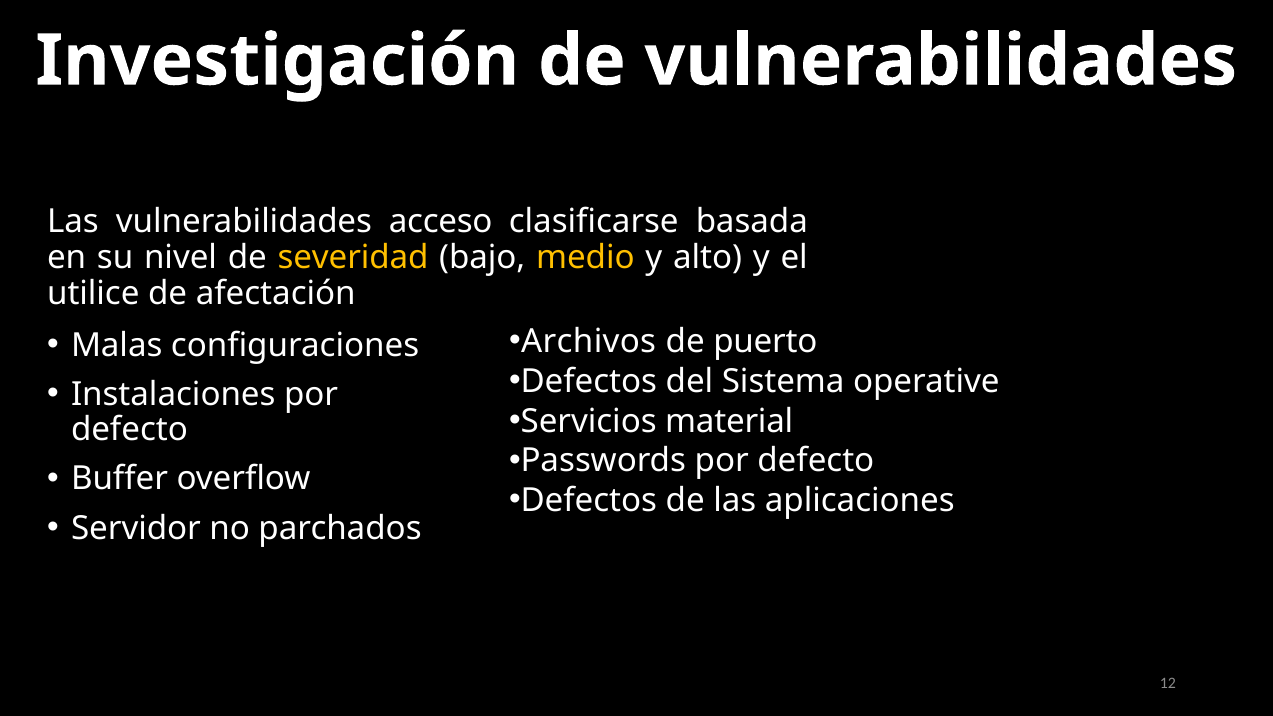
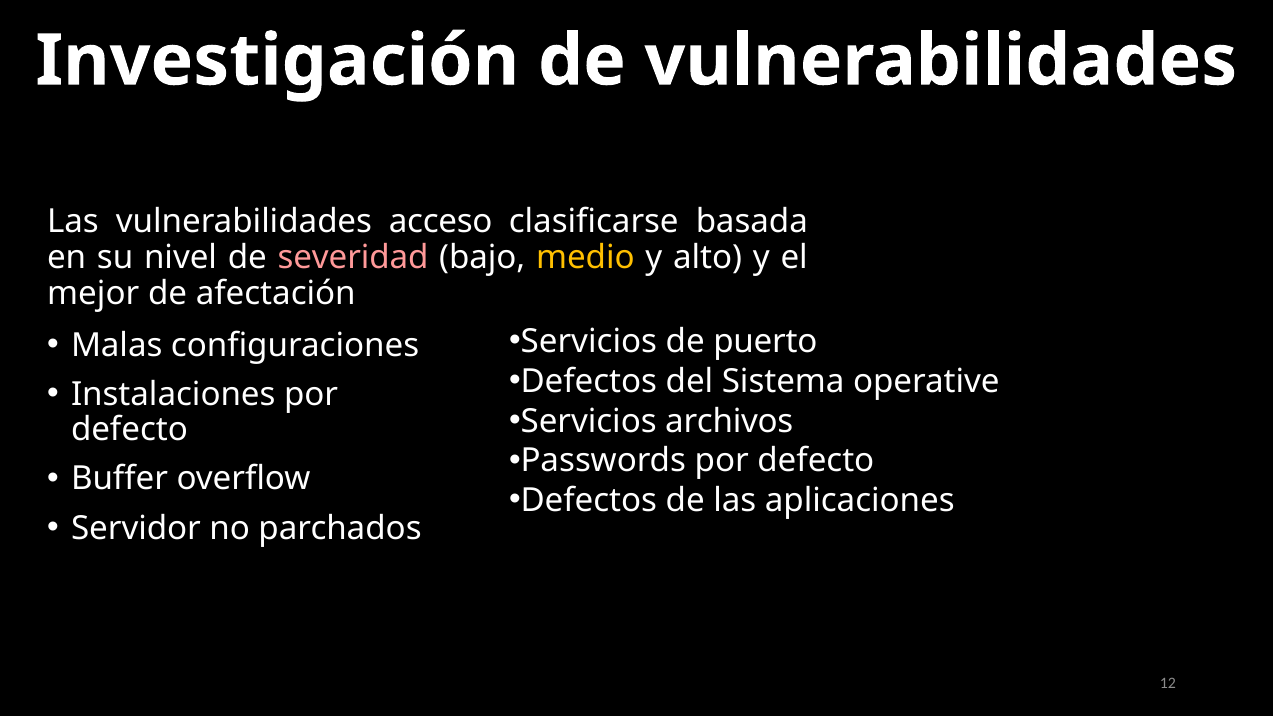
severidad colour: yellow -> pink
utilice: utilice -> mejor
Archivos at (589, 342): Archivos -> Servicios
material: material -> archivos
